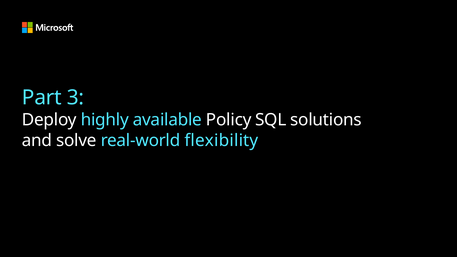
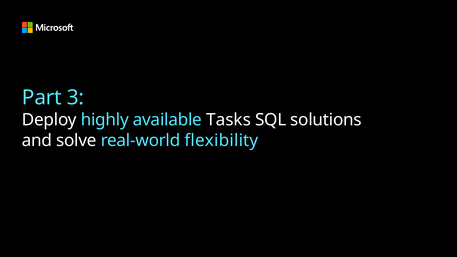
Policy: Policy -> Tasks
